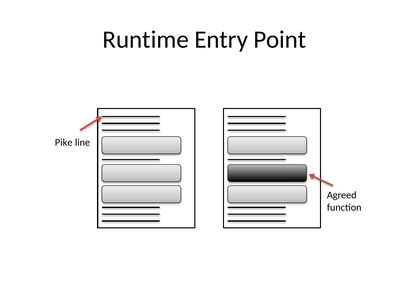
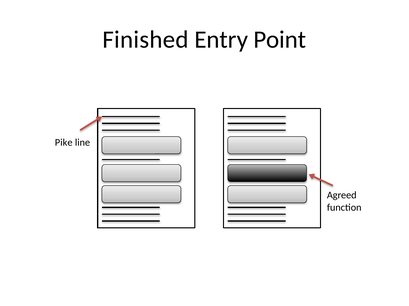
Runtime: Runtime -> Finished
